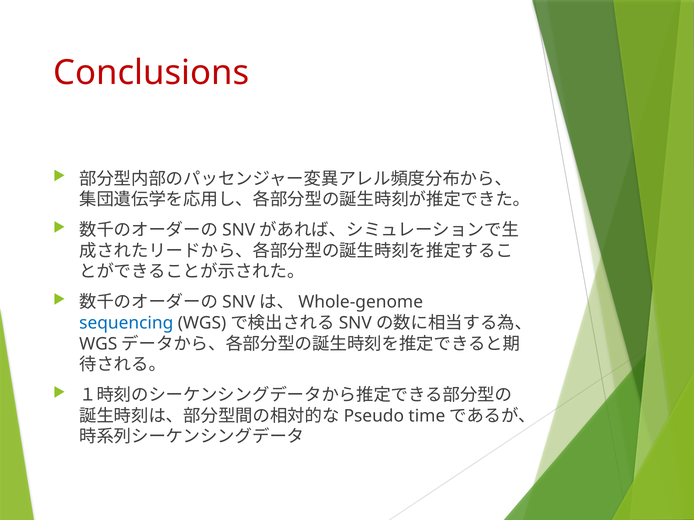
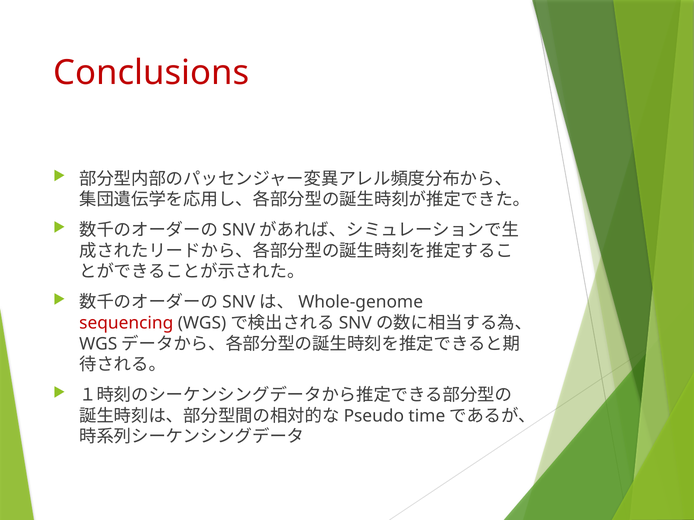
sequencing colour: blue -> red
